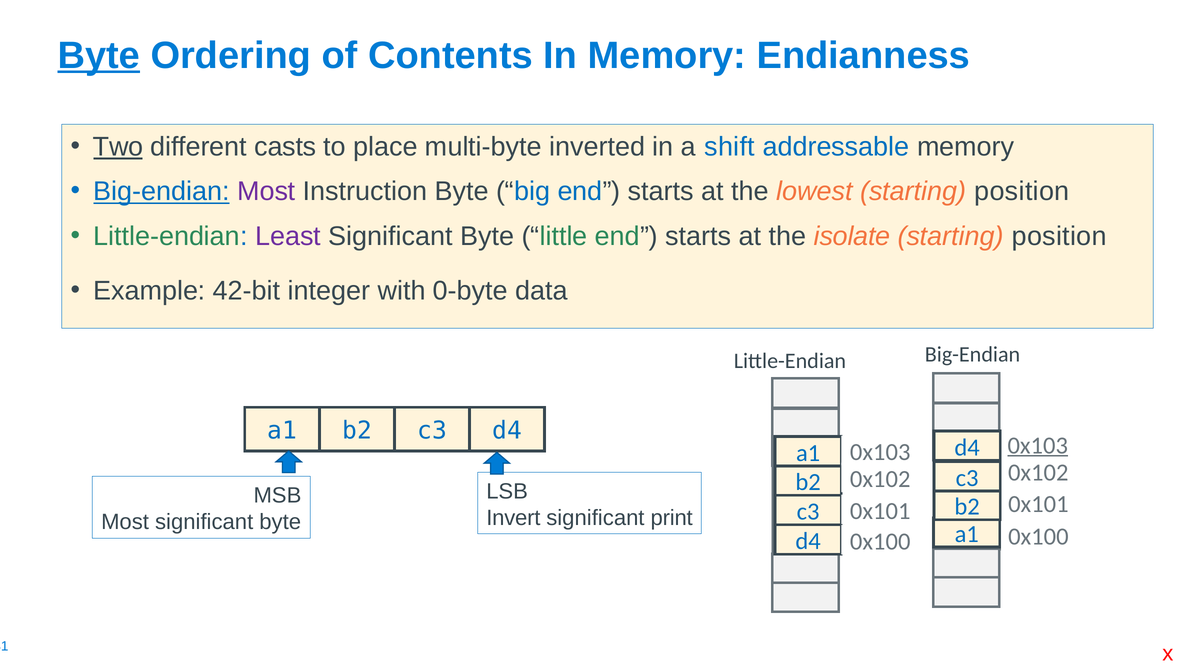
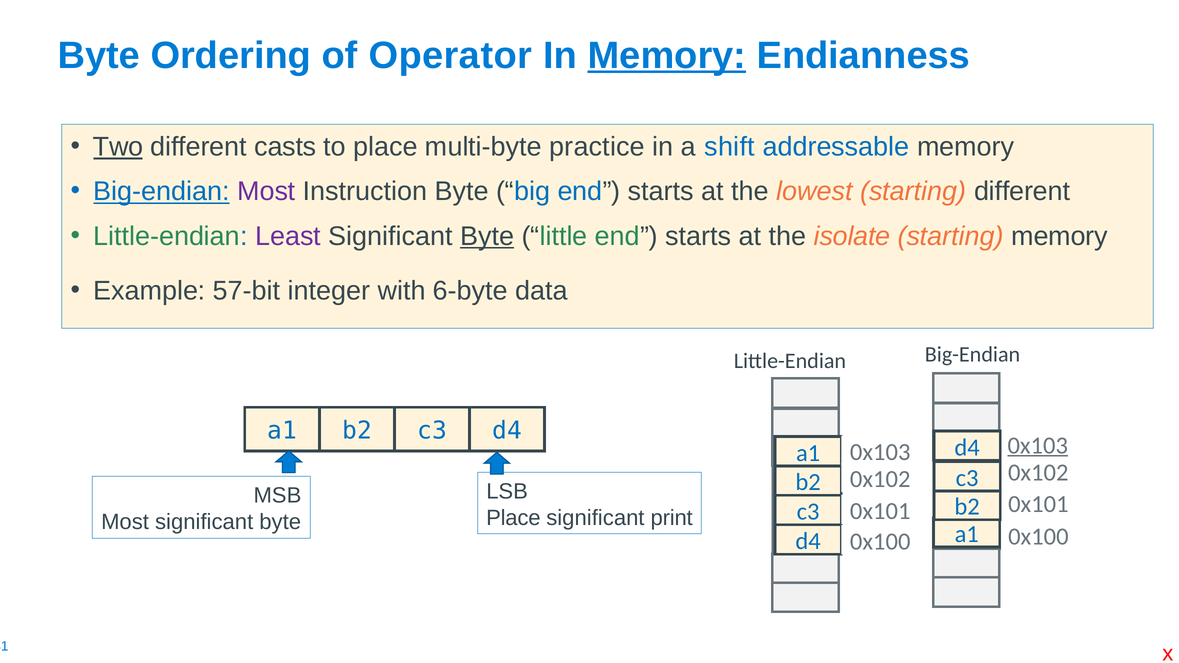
Byte at (99, 55) underline: present -> none
Contents: Contents -> Operator
Memory at (667, 55) underline: none -> present
inverted: inverted -> practice
lowest starting position: position -> different
Byte at (487, 236) underline: none -> present
position at (1059, 236): position -> memory
42-bit: 42-bit -> 57-bit
0-byte: 0-byte -> 6-byte
Invert at (513, 518): Invert -> Place
